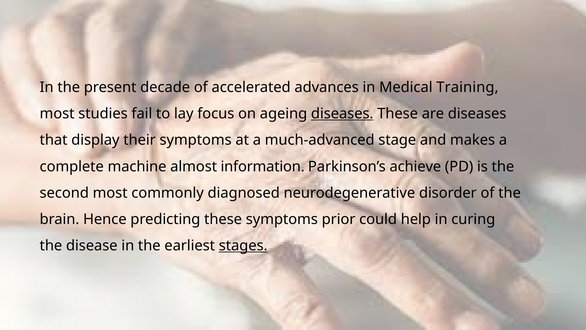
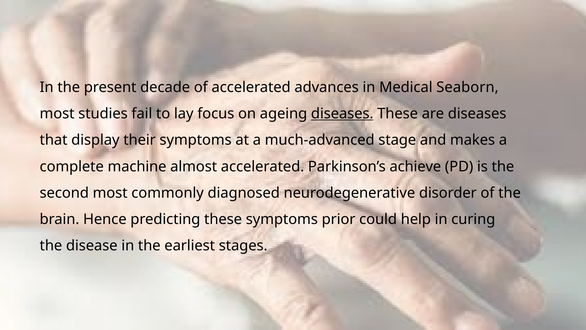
Training: Training -> Seaborn
almost information: information -> accelerated
stages underline: present -> none
